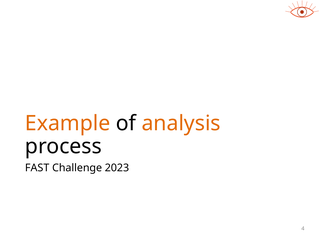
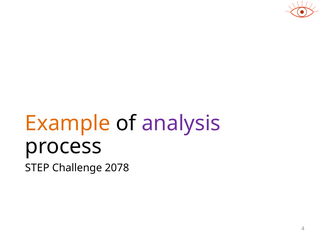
analysis colour: orange -> purple
FAST: FAST -> STEP
2023: 2023 -> 2078
